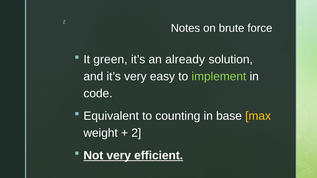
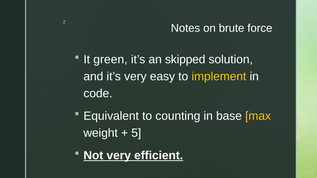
already: already -> skipped
implement colour: light green -> yellow
2: 2 -> 5
